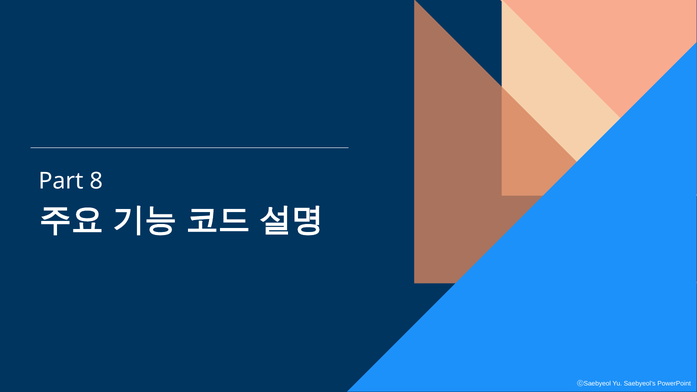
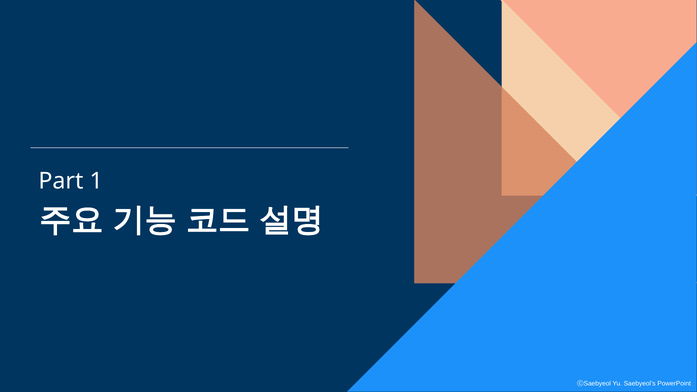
8: 8 -> 1
